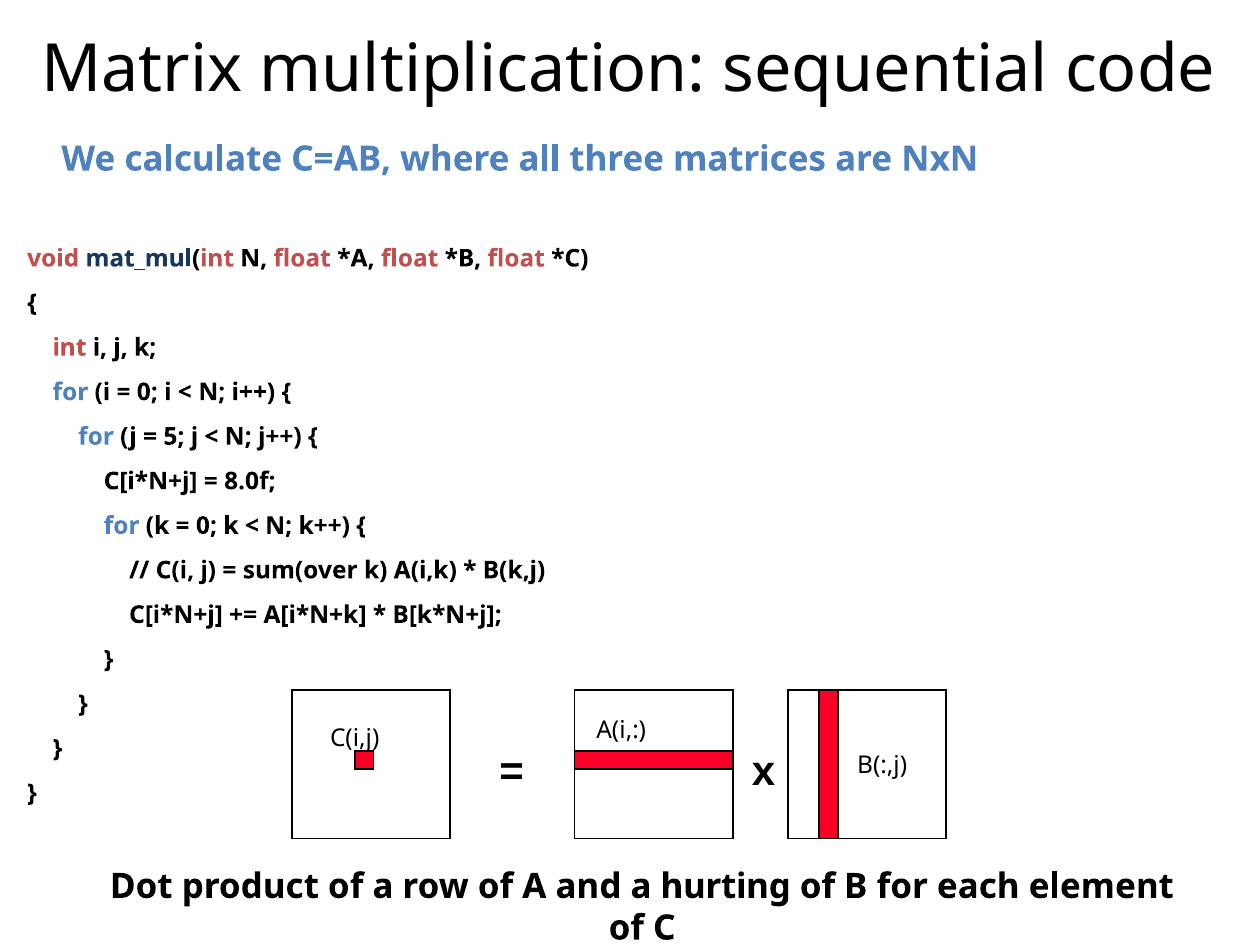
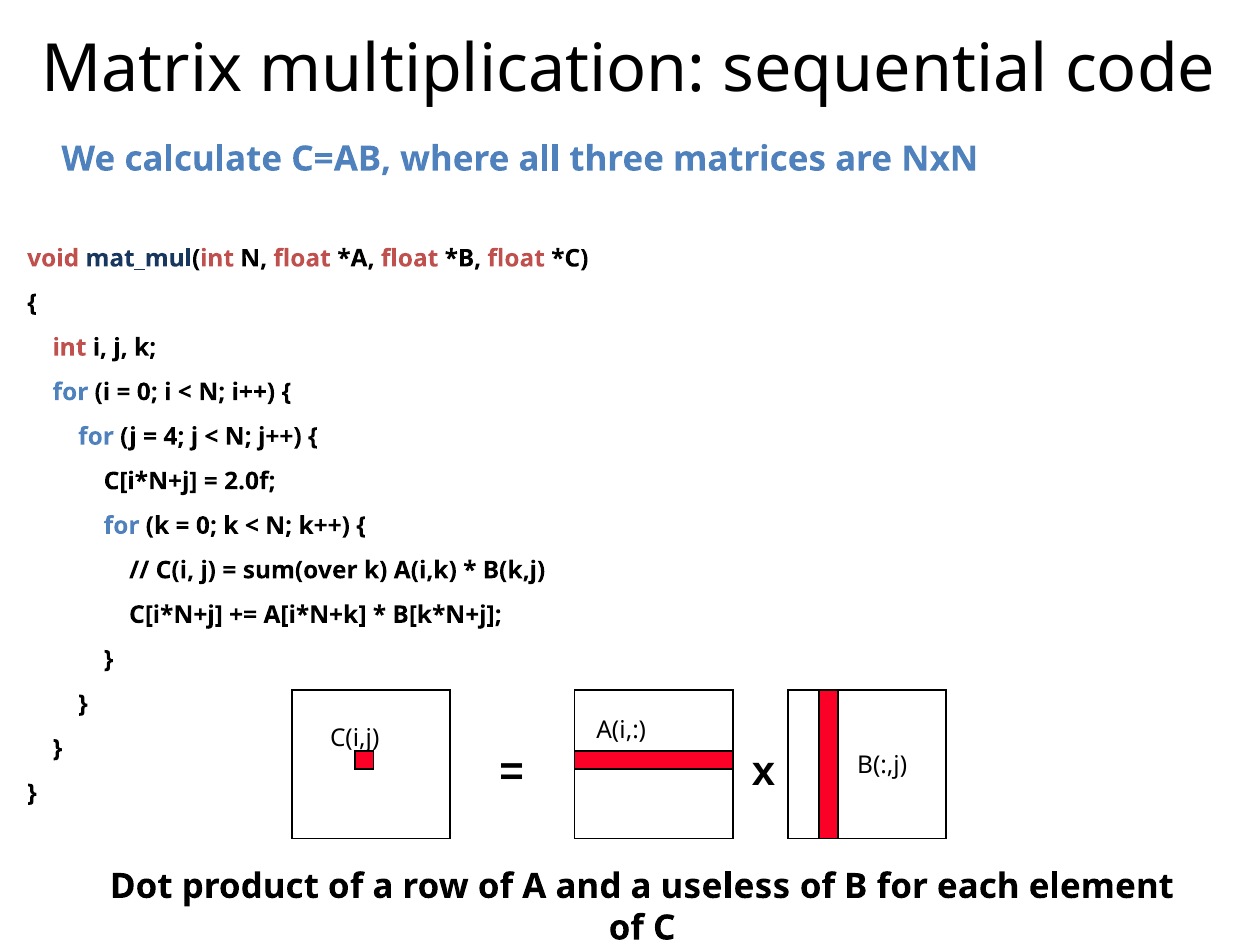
5: 5 -> 4
8.0f: 8.0f -> 2.0f
hurting: hurting -> useless
